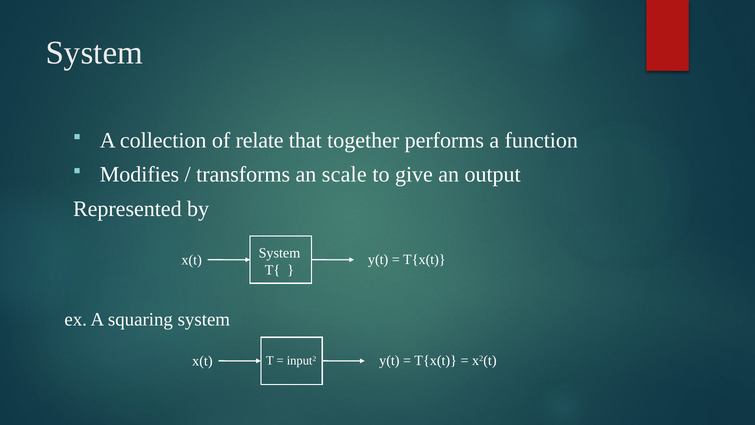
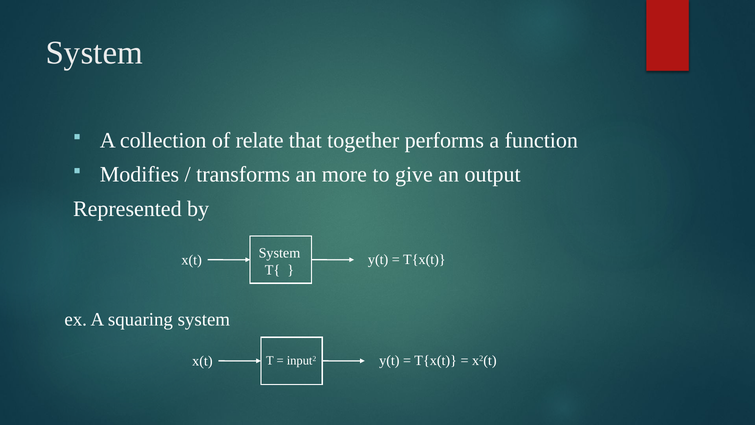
scale: scale -> more
